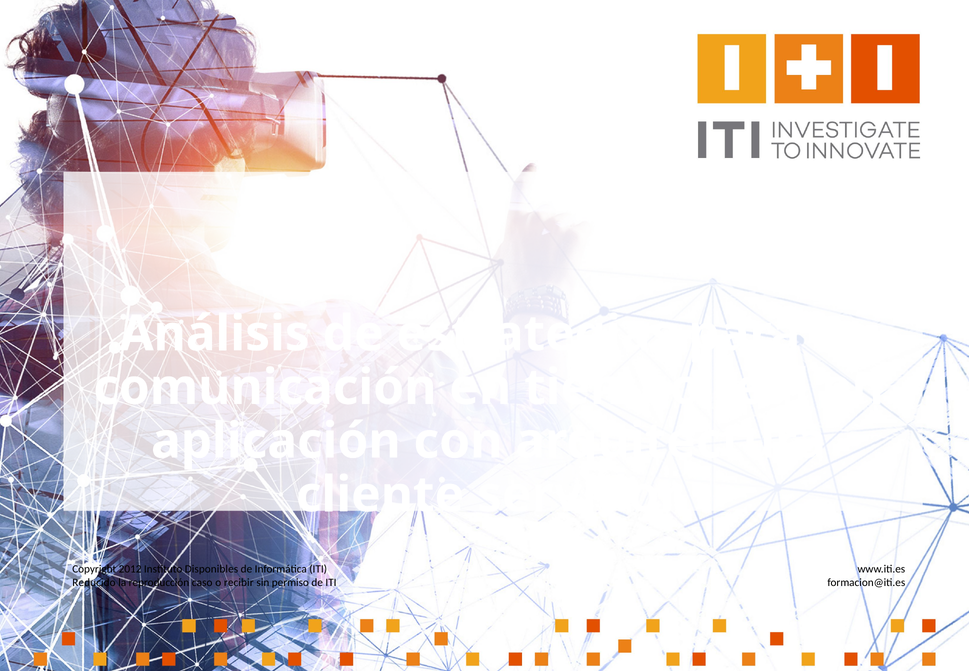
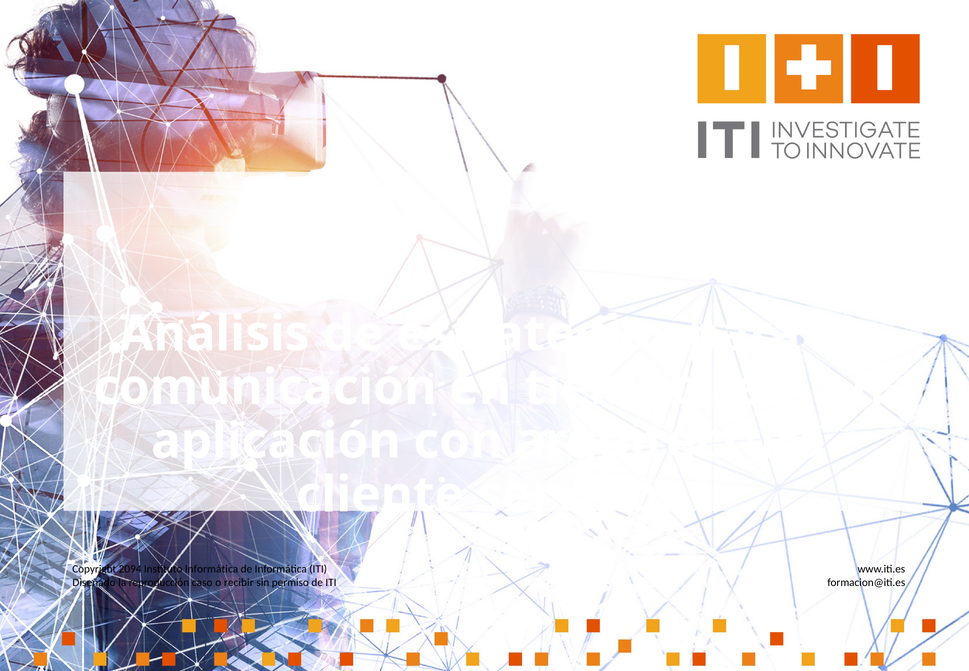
2012: 2012 -> 2094
Instituto Disponibles: Disponibles -> Informática
Reducido: Reducido -> Diseñado
